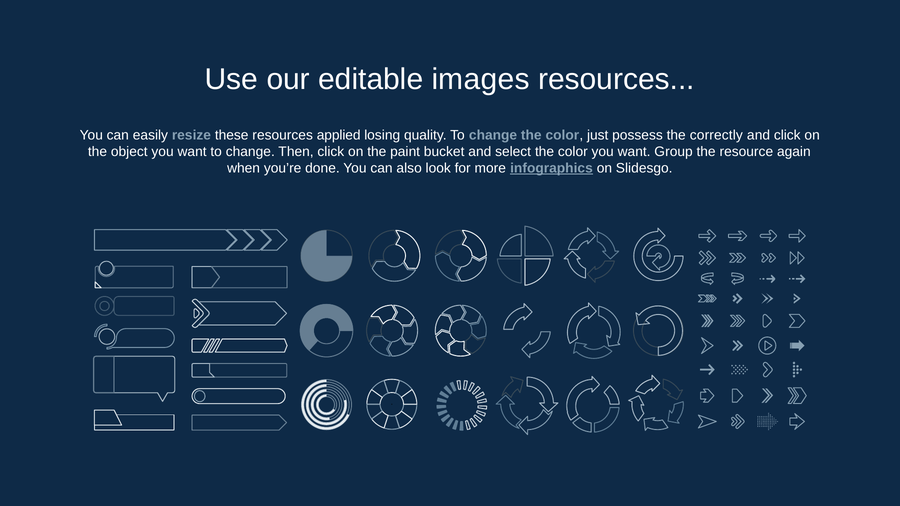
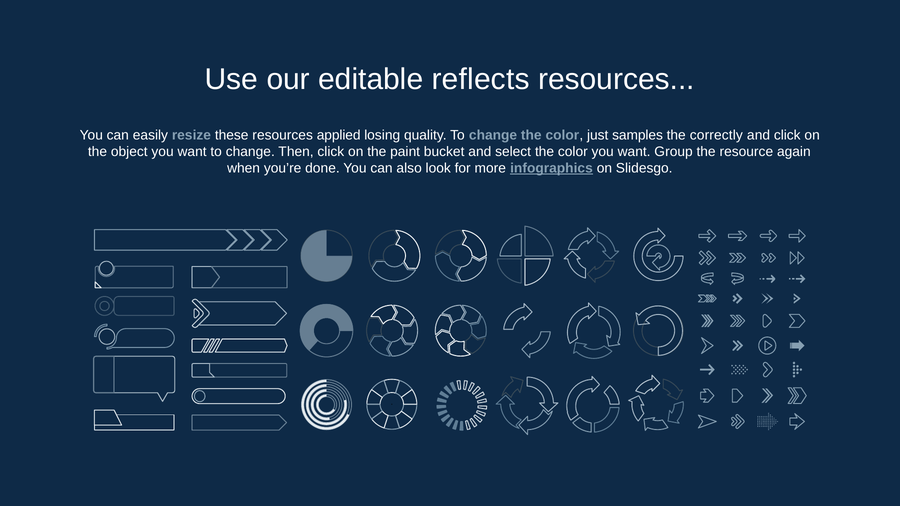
images: images -> reflects
possess: possess -> samples
